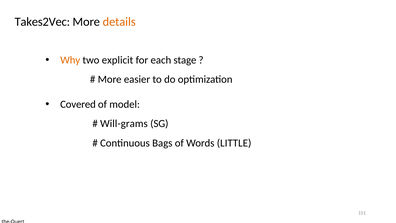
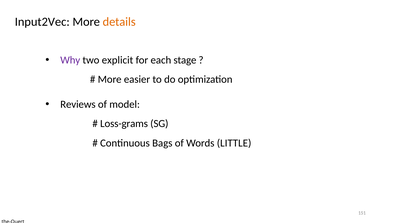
Takes2Vec: Takes2Vec -> Input2Vec
Why colour: orange -> purple
Covered: Covered -> Reviews
Will-grams: Will-grams -> Loss-grams
